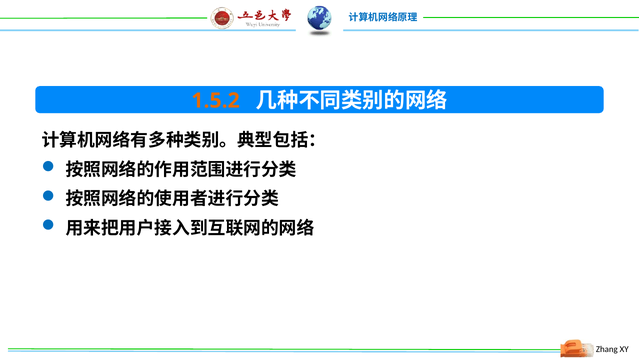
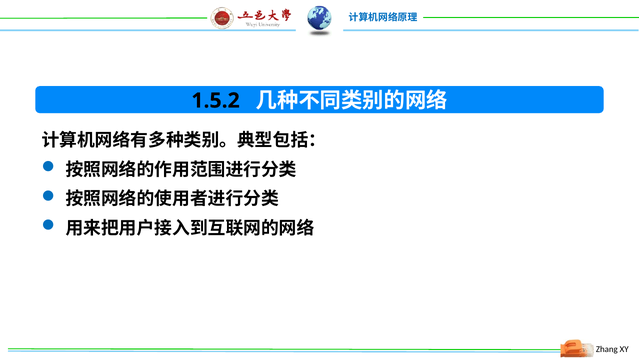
1.5.2 colour: orange -> black
